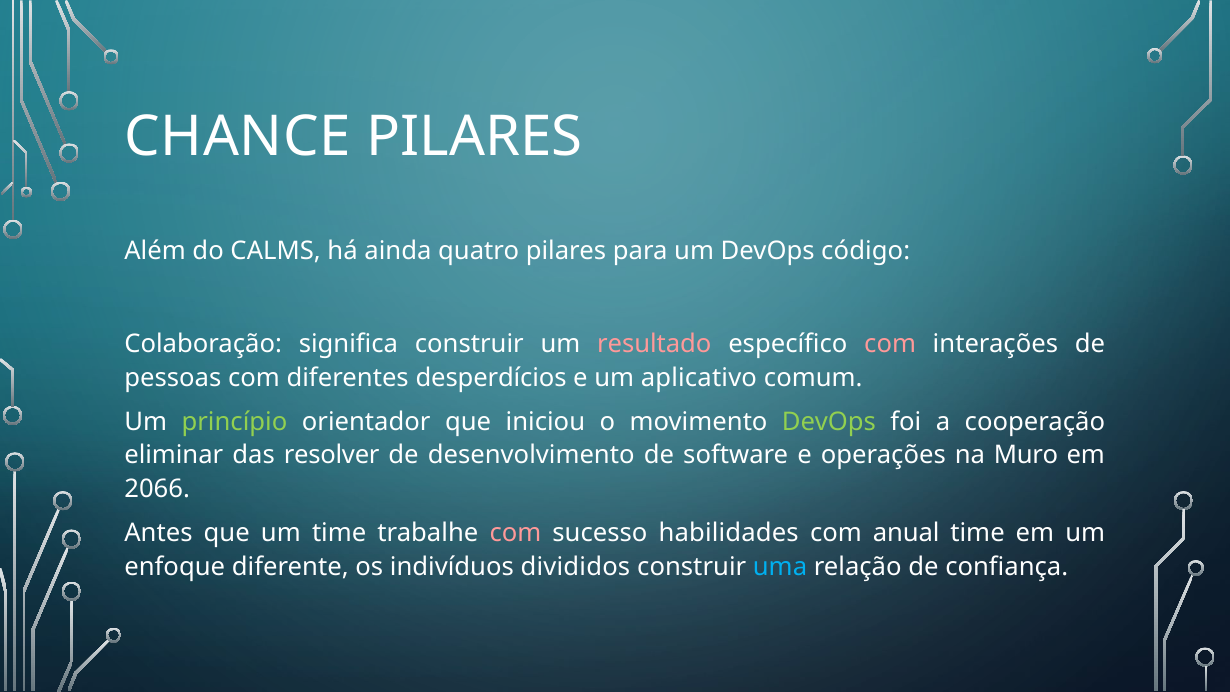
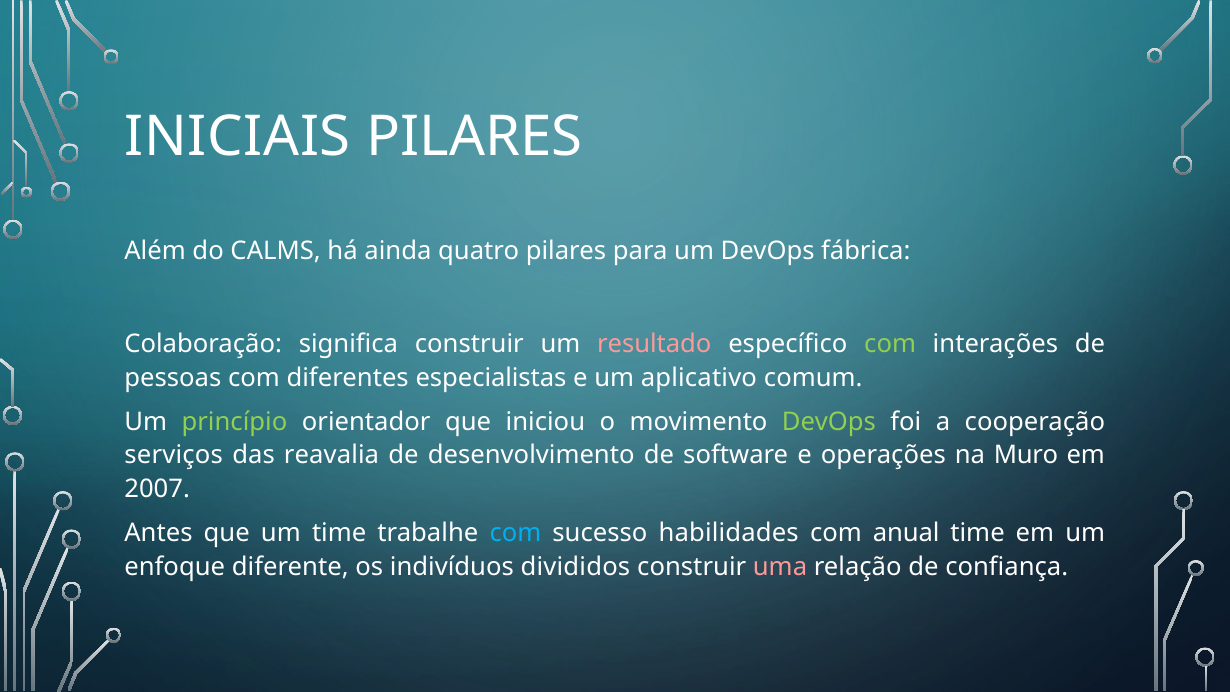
CHANCE: CHANCE -> INICIAIS
código: código -> fábrica
com at (890, 344) colour: pink -> light green
desperdícios: desperdícios -> especialistas
eliminar: eliminar -> serviços
resolver: resolver -> reavalia
2066: 2066 -> 2007
com at (515, 533) colour: pink -> light blue
uma colour: light blue -> pink
